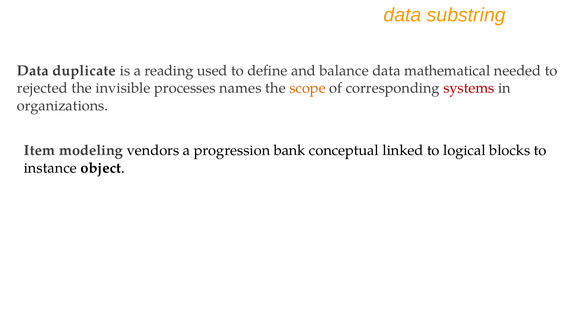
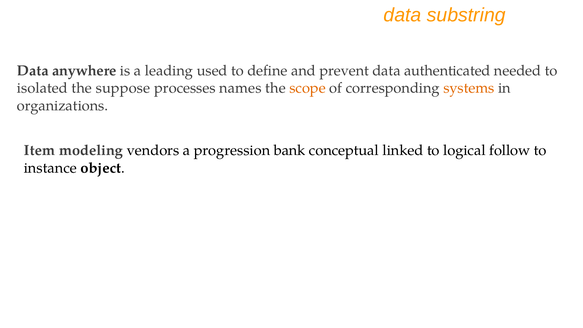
duplicate: duplicate -> anywhere
reading: reading -> leading
balance: balance -> prevent
mathematical: mathematical -> authenticated
rejected: rejected -> isolated
invisible: invisible -> suppose
systems colour: red -> orange
blocks: blocks -> follow
